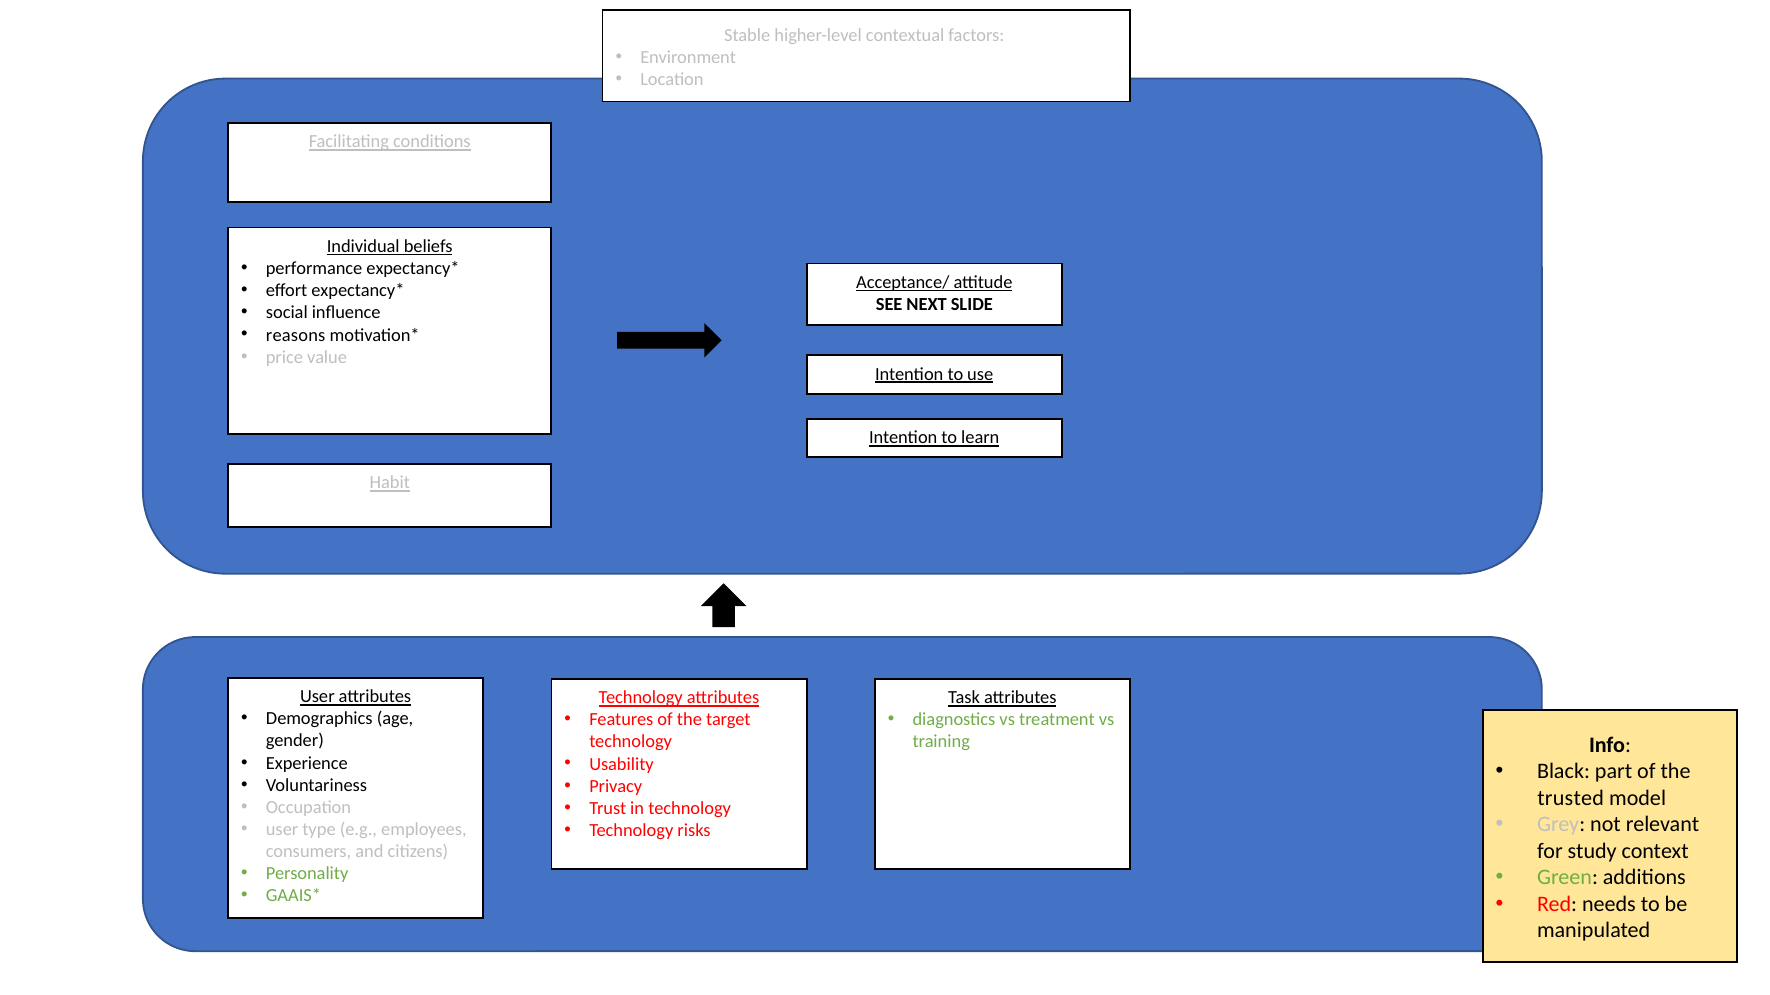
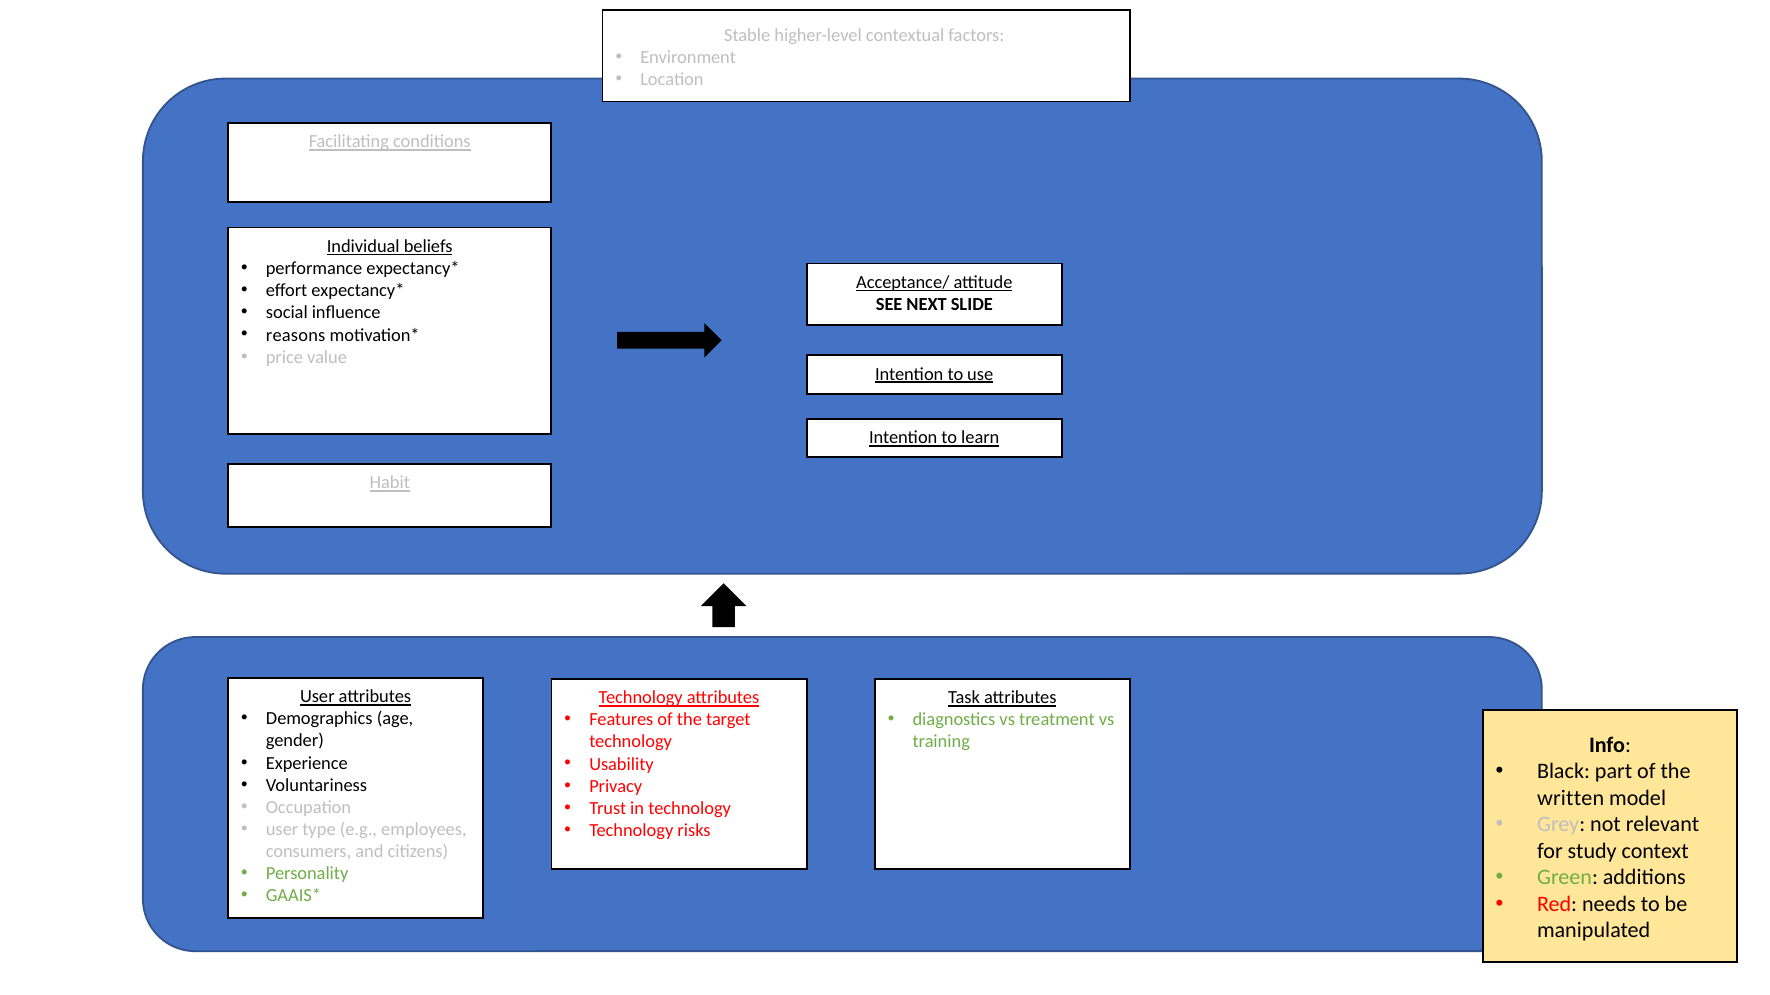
trusted: trusted -> written
